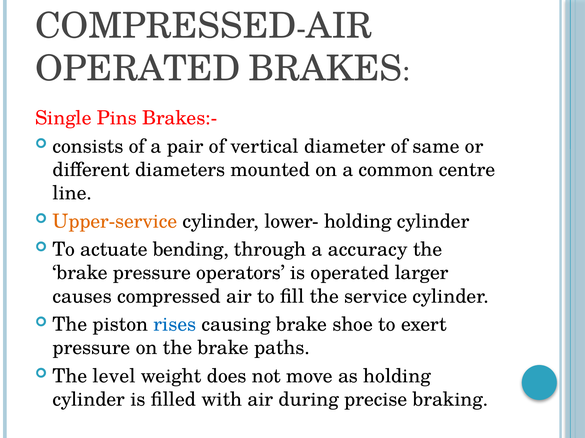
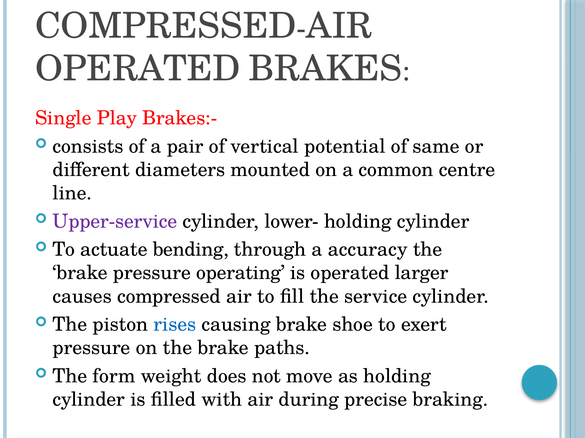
Pins: Pins -> Play
diameter: diameter -> potential
Upper-service colour: orange -> purple
operators: operators -> operating
level: level -> form
